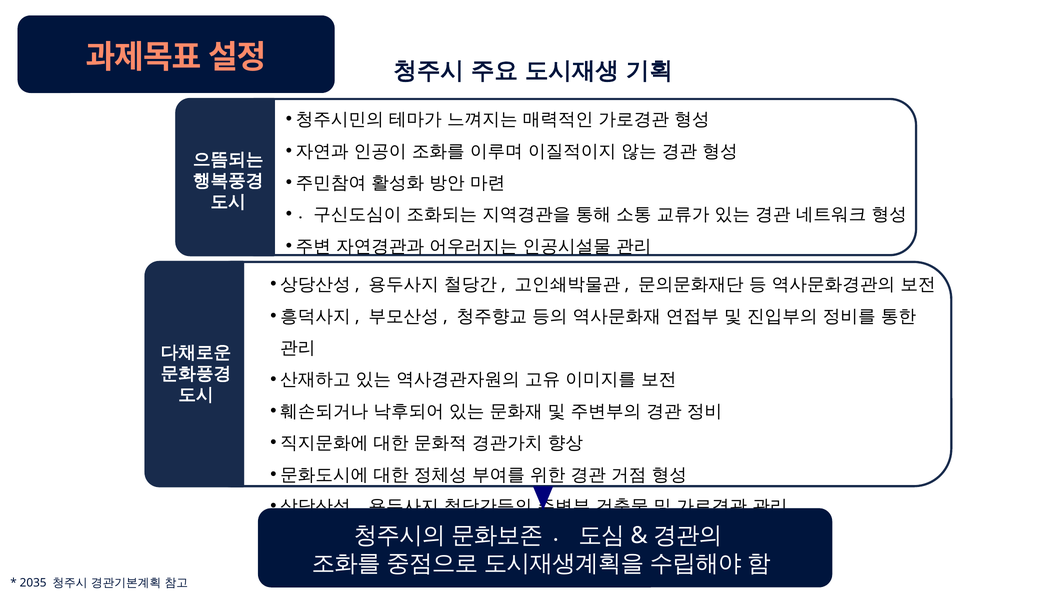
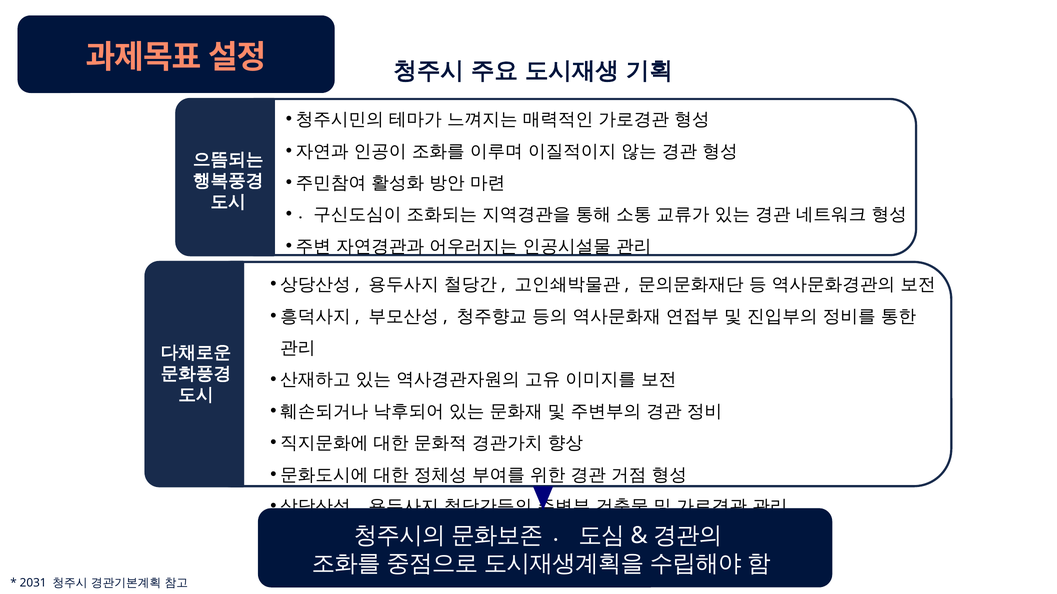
2035: 2035 -> 2031
